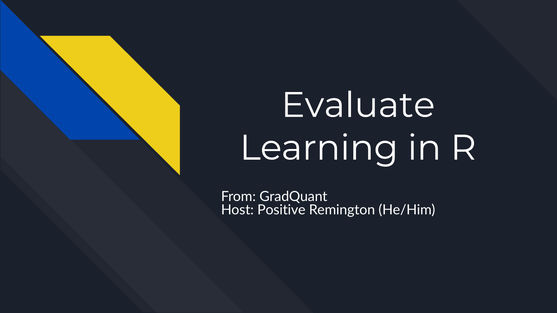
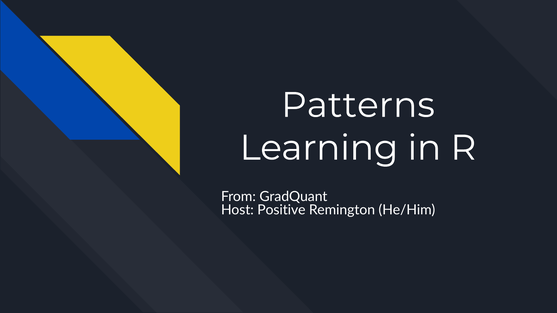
Evaluate: Evaluate -> Patterns
